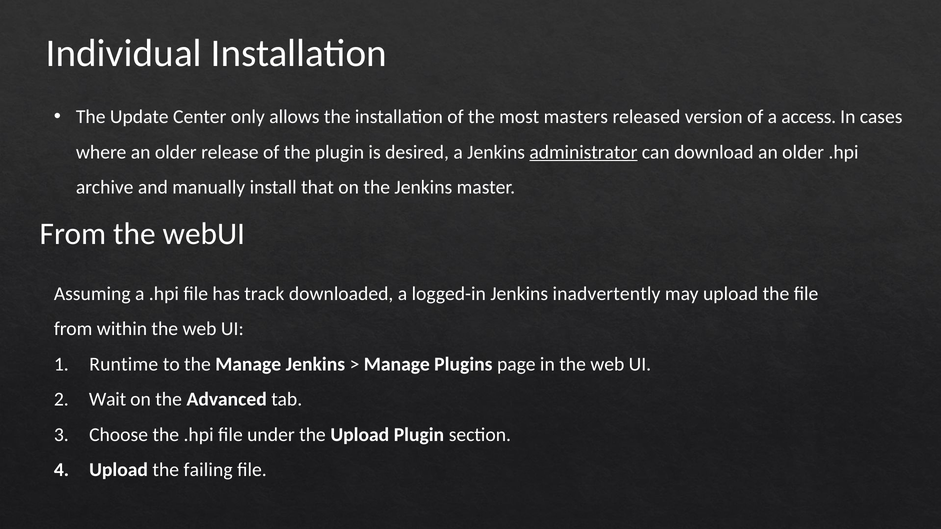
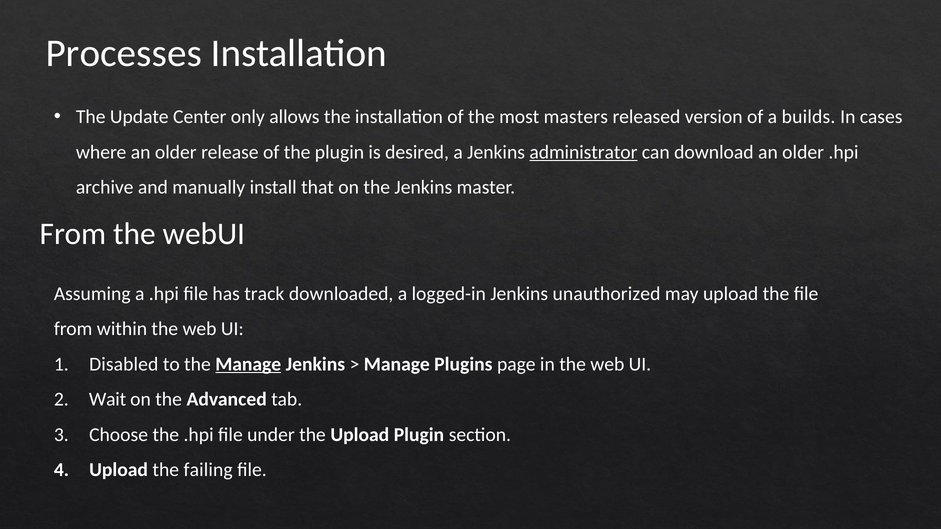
Individual: Individual -> Processes
access: access -> builds
inadvertently: inadvertently -> unauthorized
Runtime: Runtime -> Disabled
Manage at (248, 364) underline: none -> present
